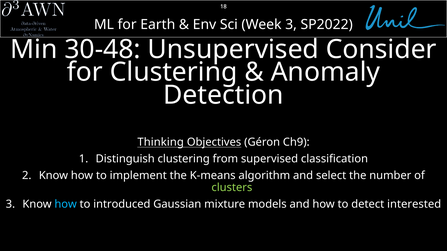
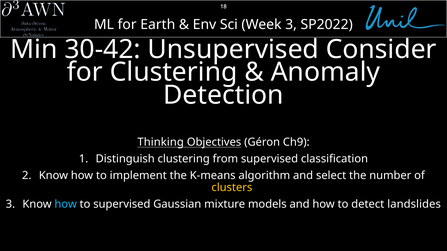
30-48: 30-48 -> 30-42
clusters colour: light green -> yellow
to introduced: introduced -> supervised
interested: interested -> landslides
